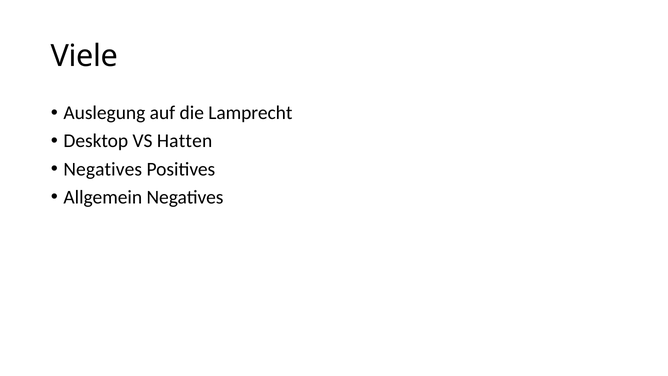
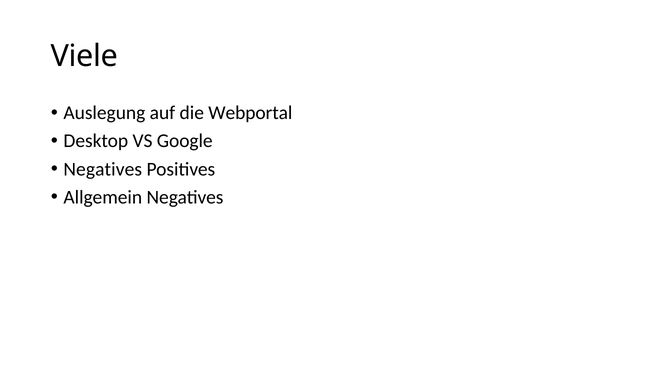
Lamprecht: Lamprecht -> Webportal
Hatten: Hatten -> Google
